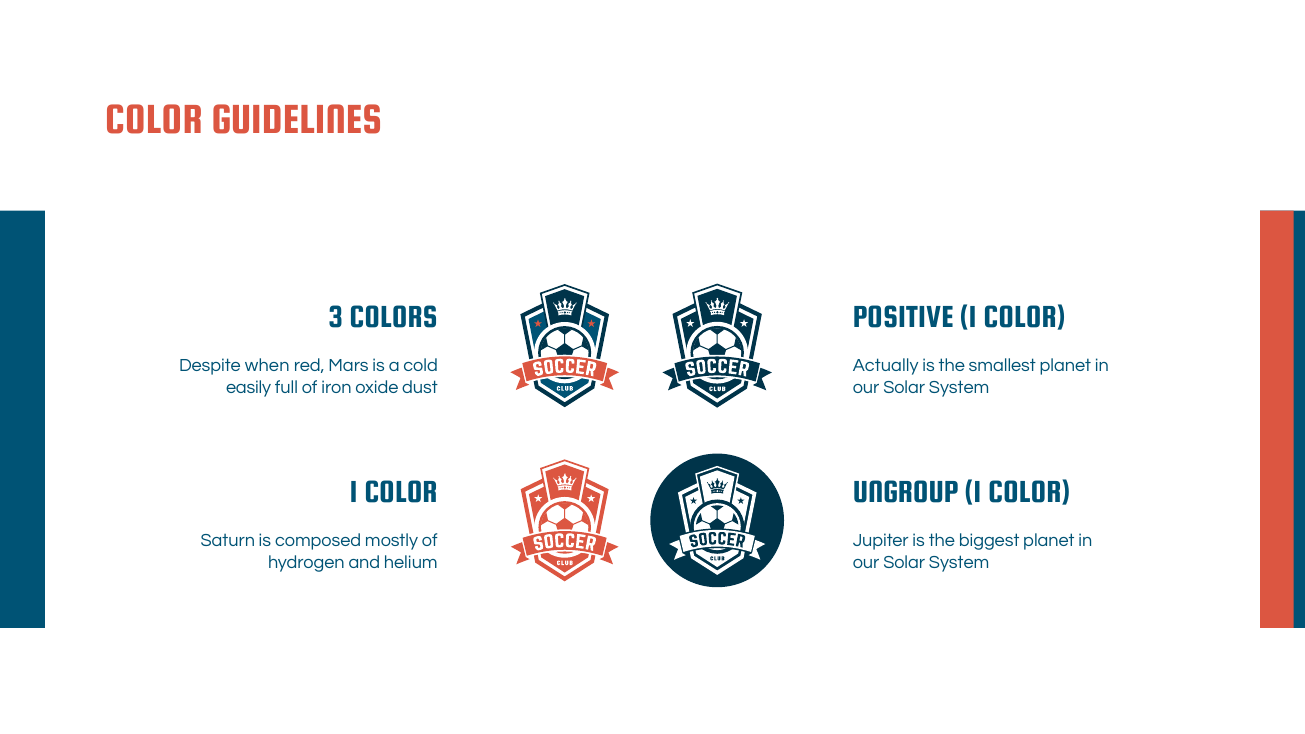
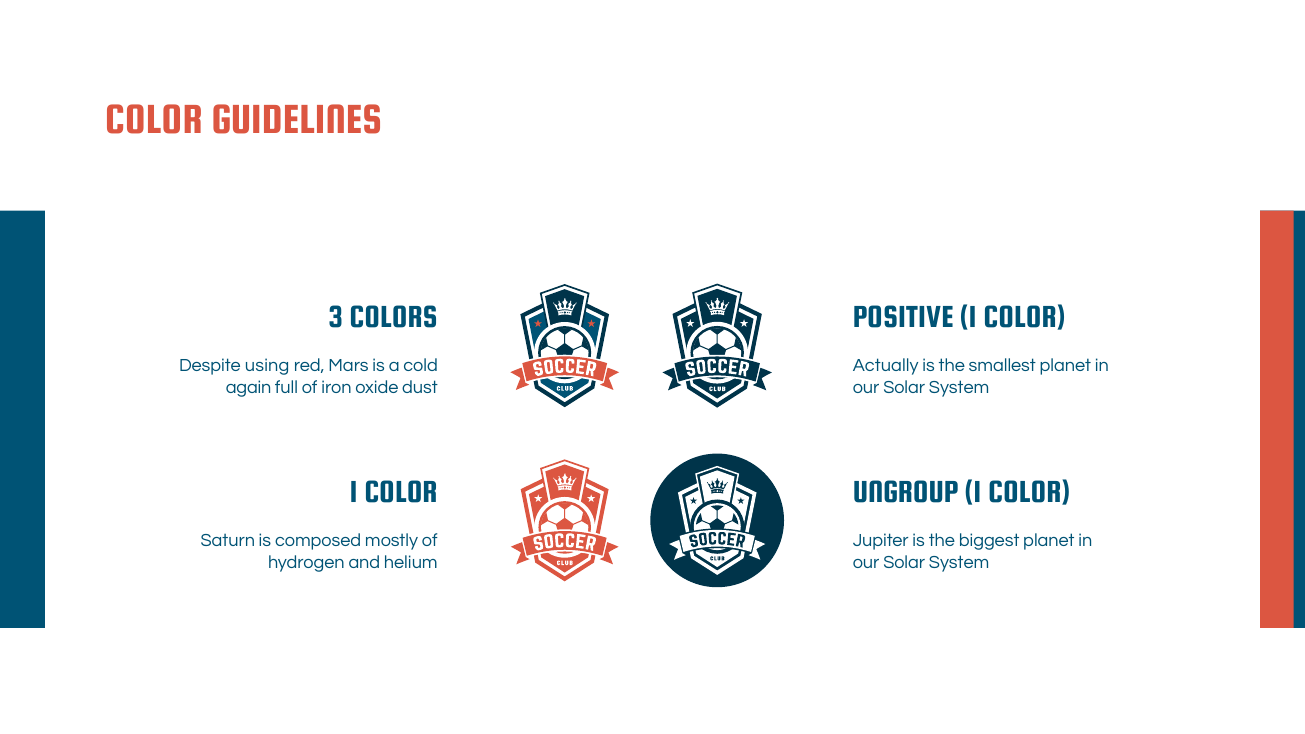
when: when -> using
easily: easily -> again
